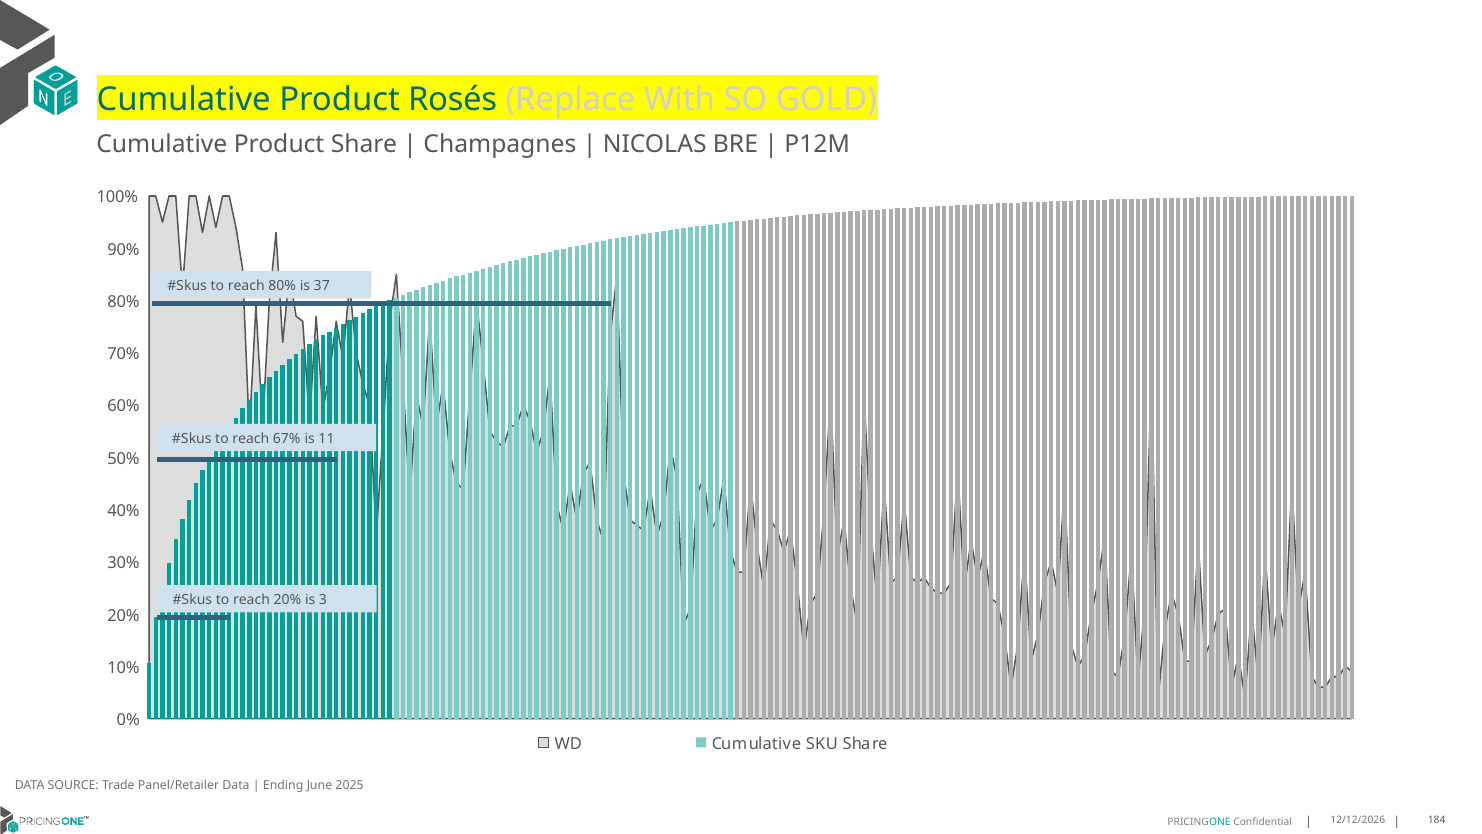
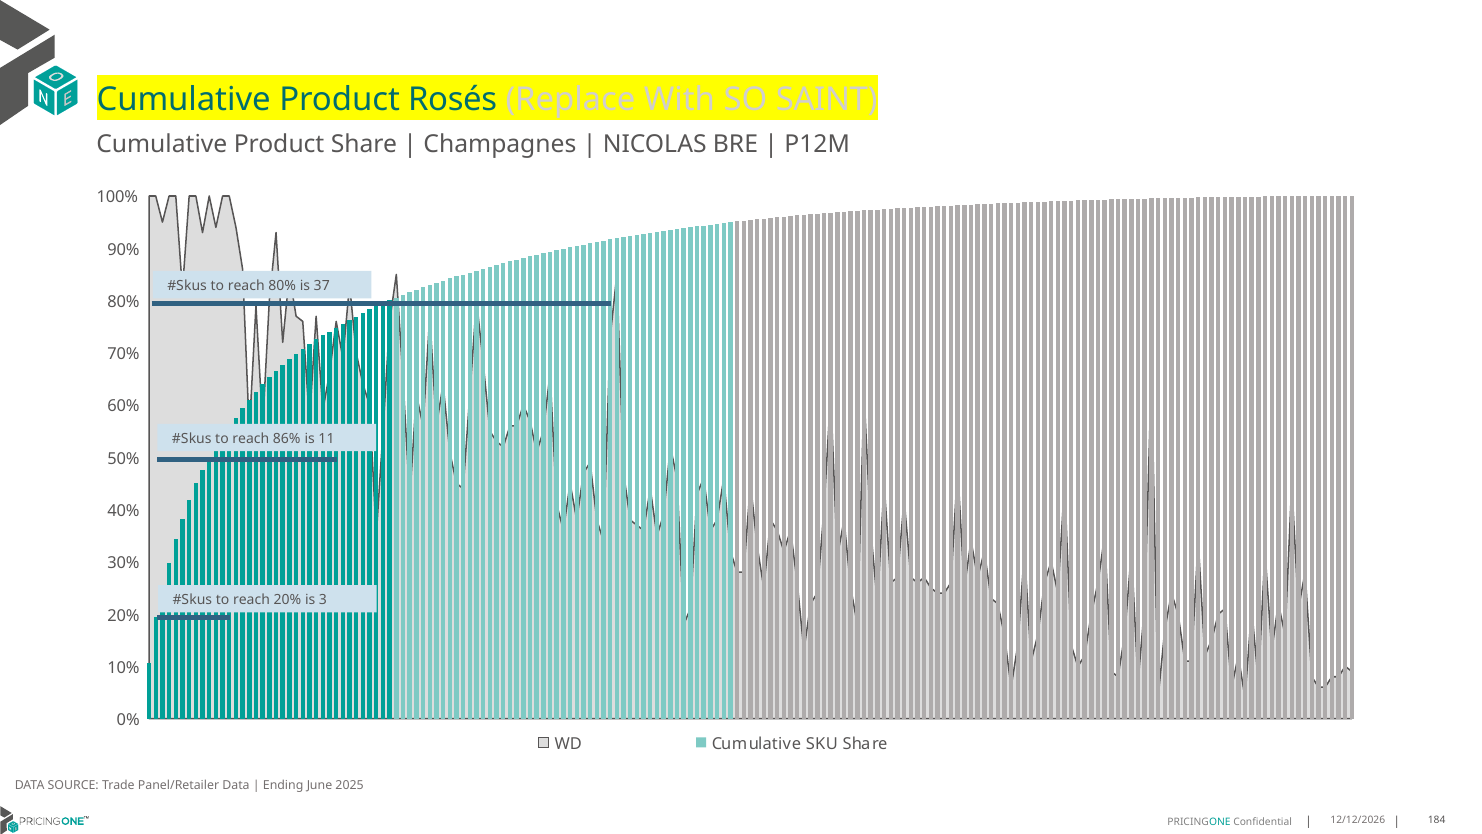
GOLD: GOLD -> SAINT
67%: 67% -> 86%
